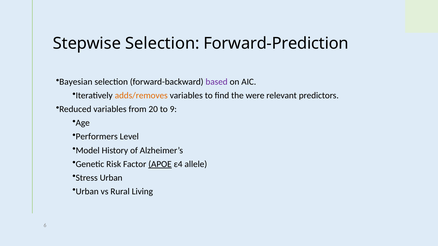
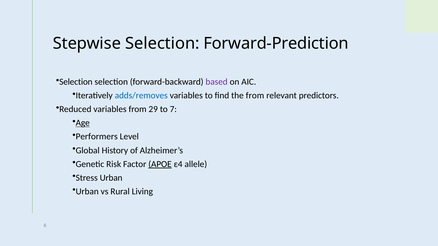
Bayesian at (76, 82): Bayesian -> Selection
adds/removes colour: orange -> blue
the were: were -> from
20: 20 -> 29
9: 9 -> 7
Age underline: none -> present
Model: Model -> Global
